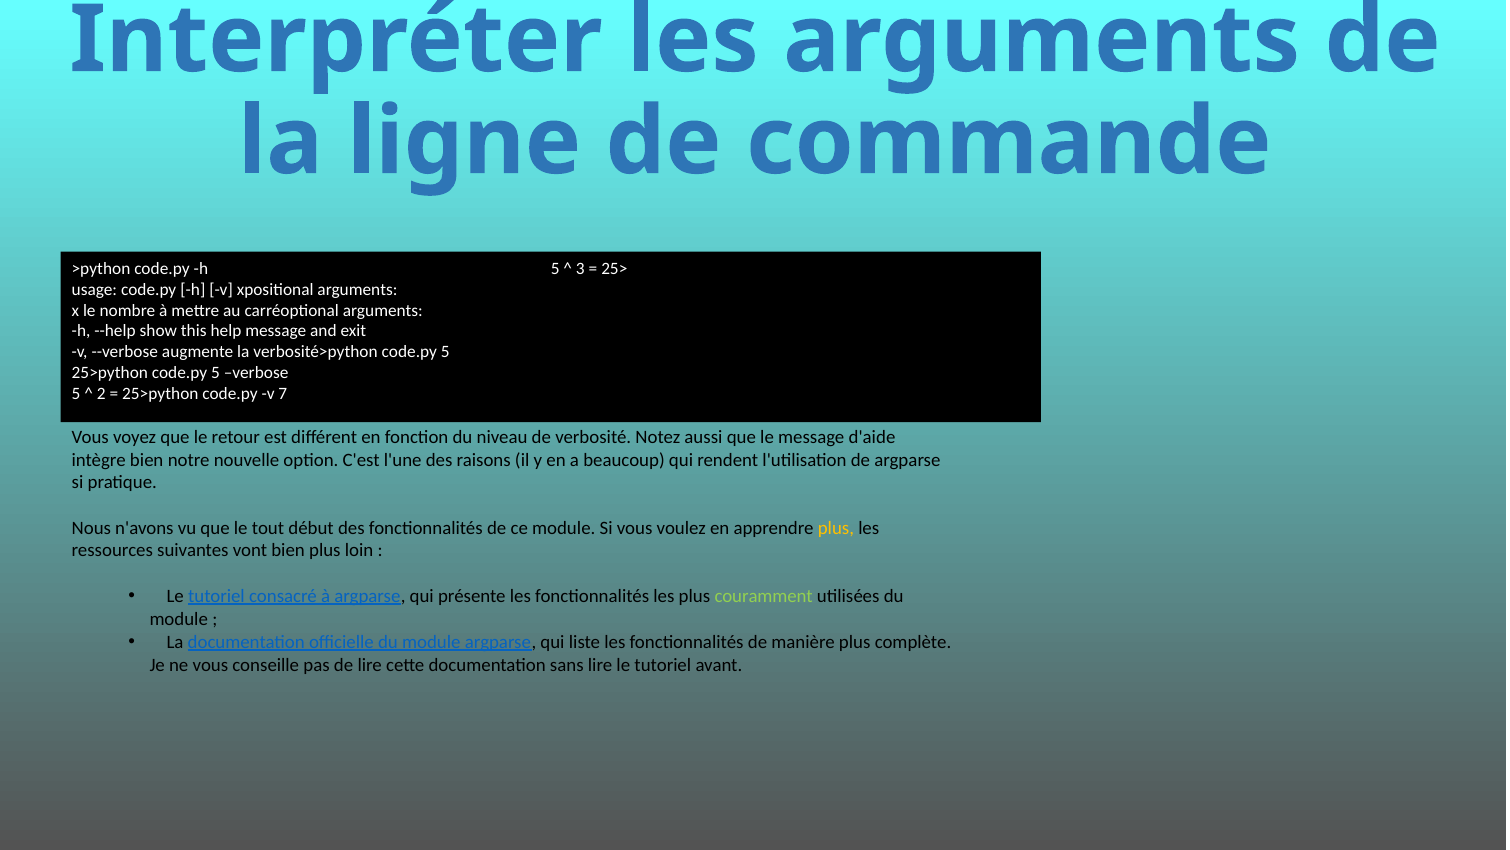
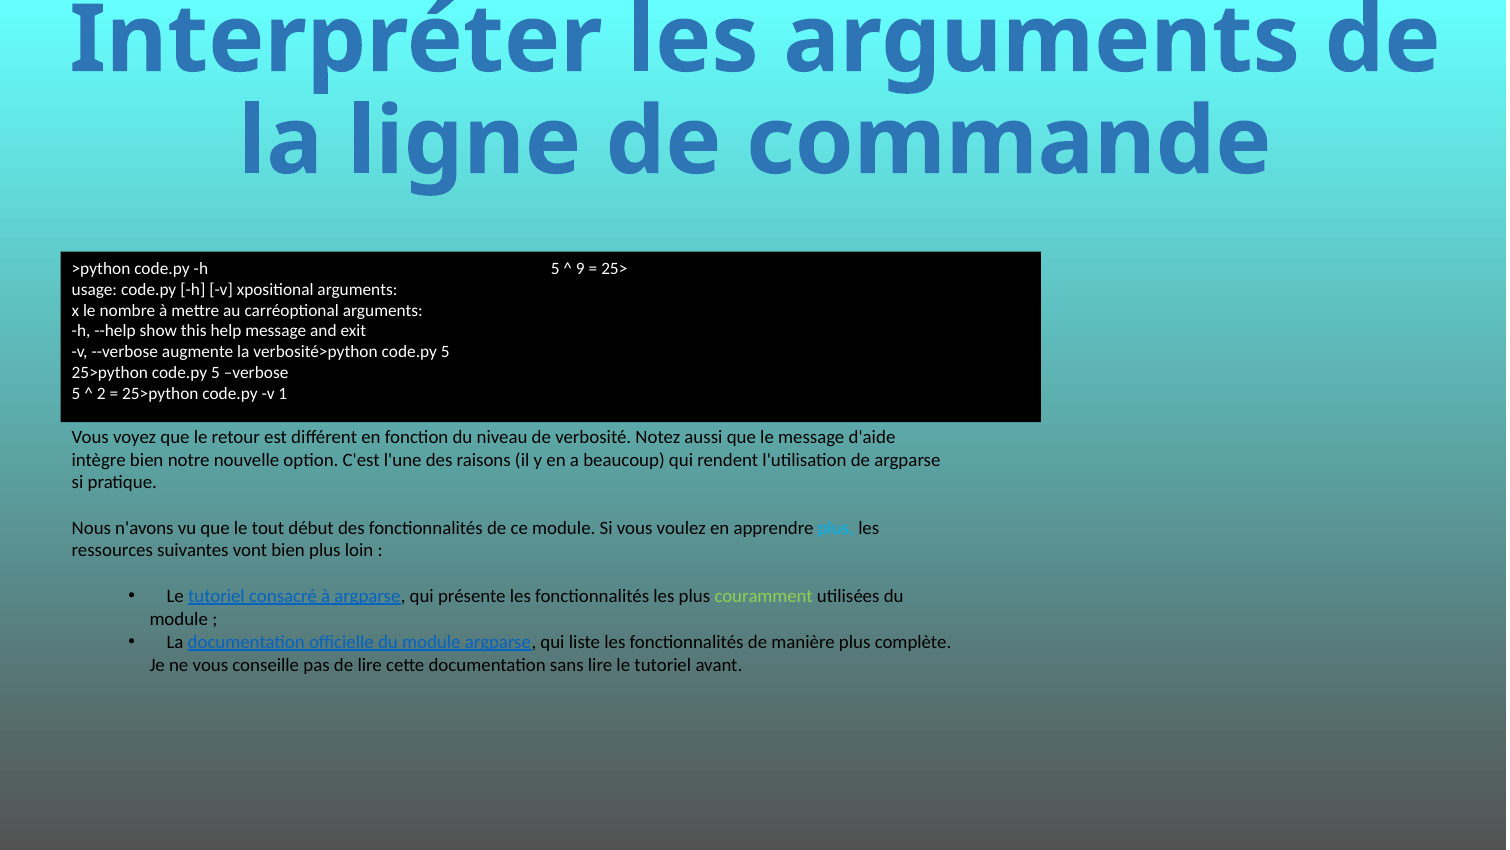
3: 3 -> 9
7: 7 -> 1
plus at (836, 528) colour: yellow -> light blue
